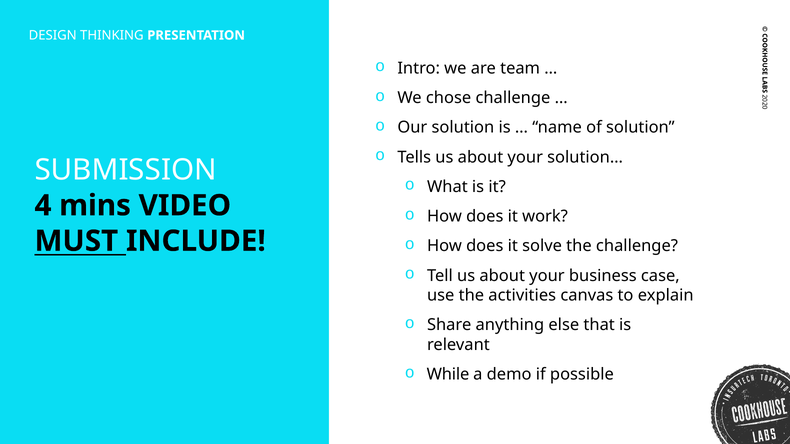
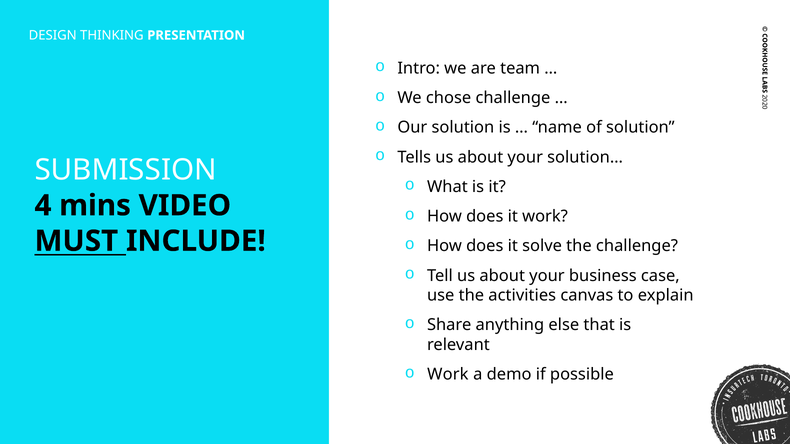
While at (448, 375): While -> Work
